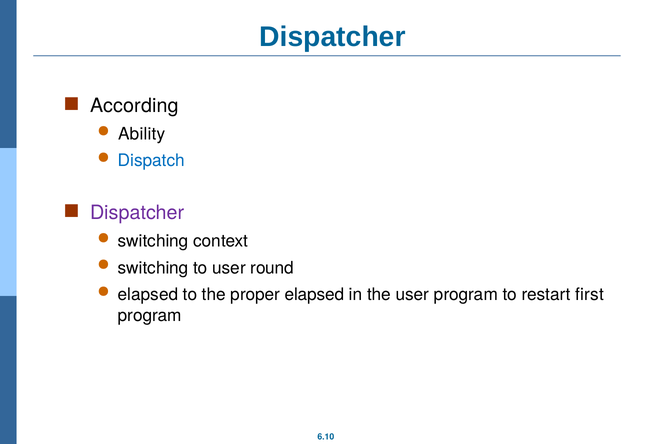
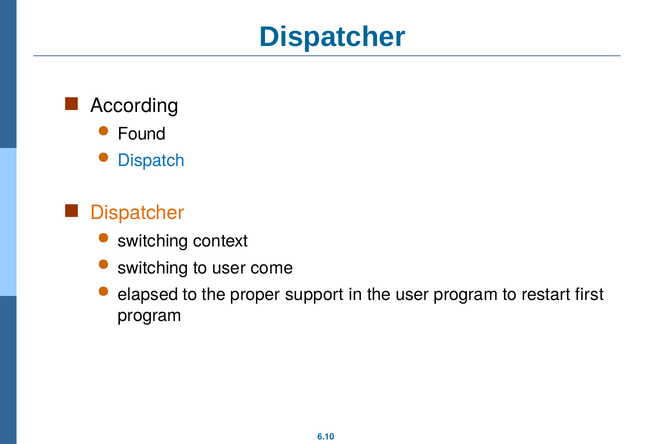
Ability: Ability -> Found
Dispatcher at (137, 213) colour: purple -> orange
round: round -> come
proper elapsed: elapsed -> support
